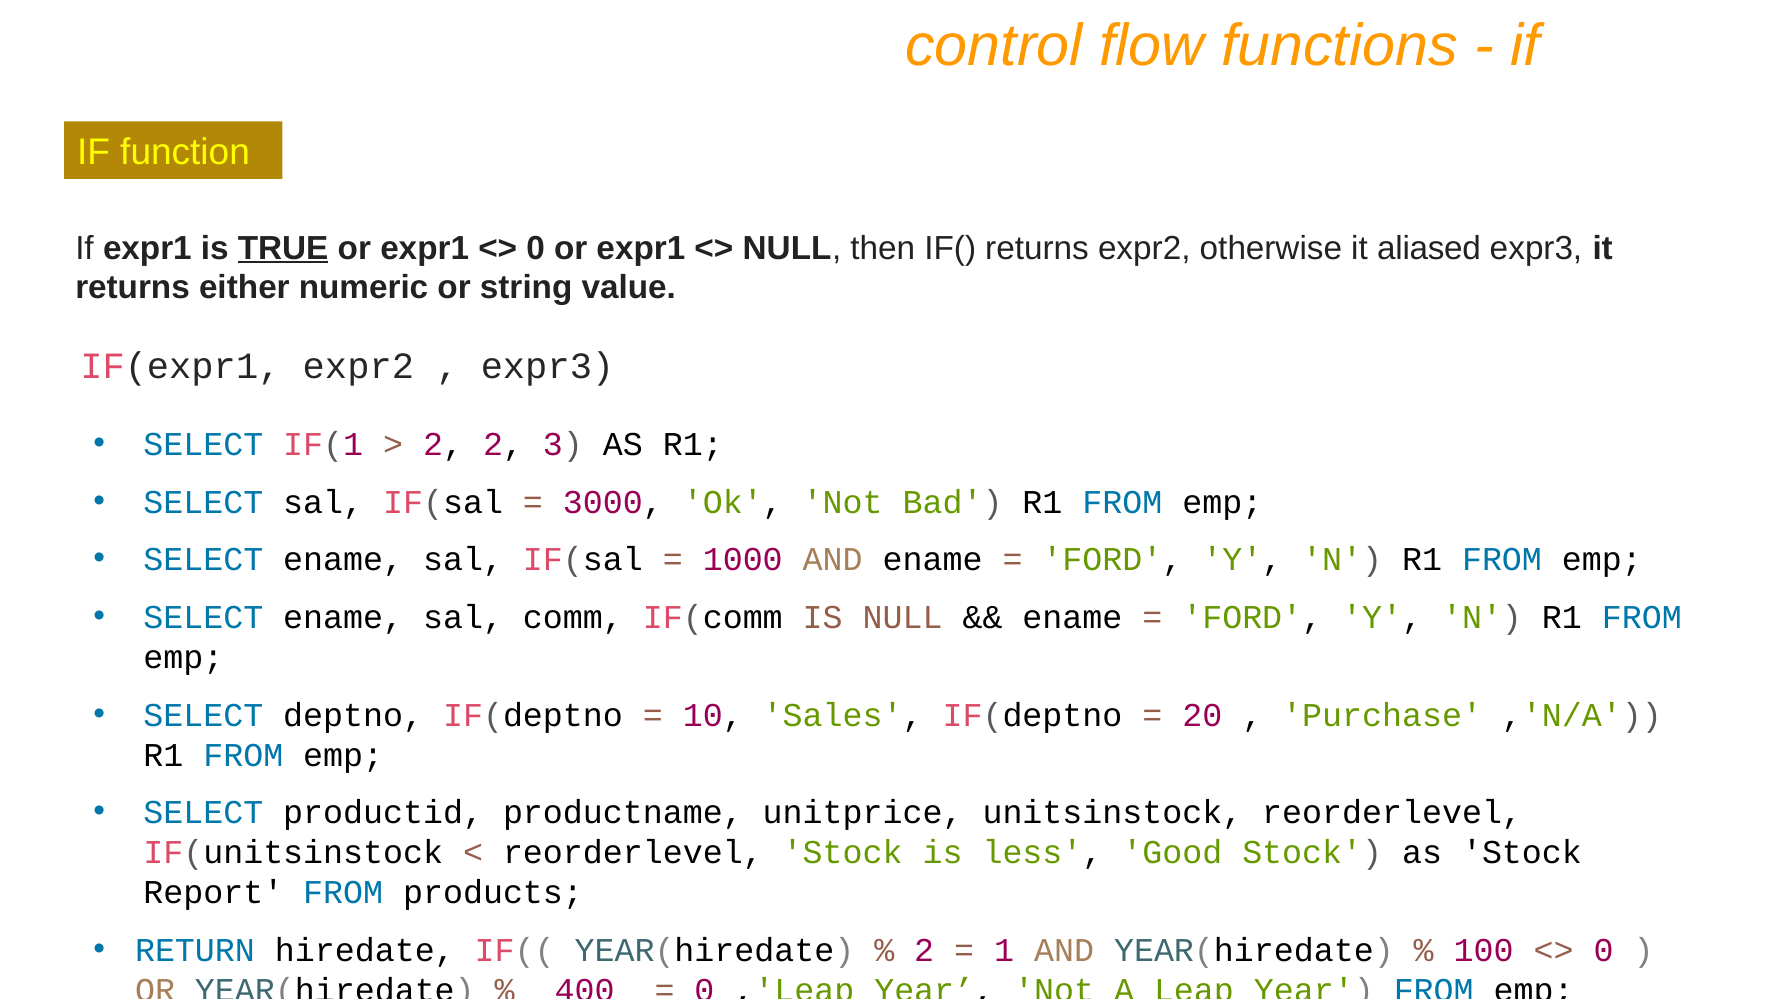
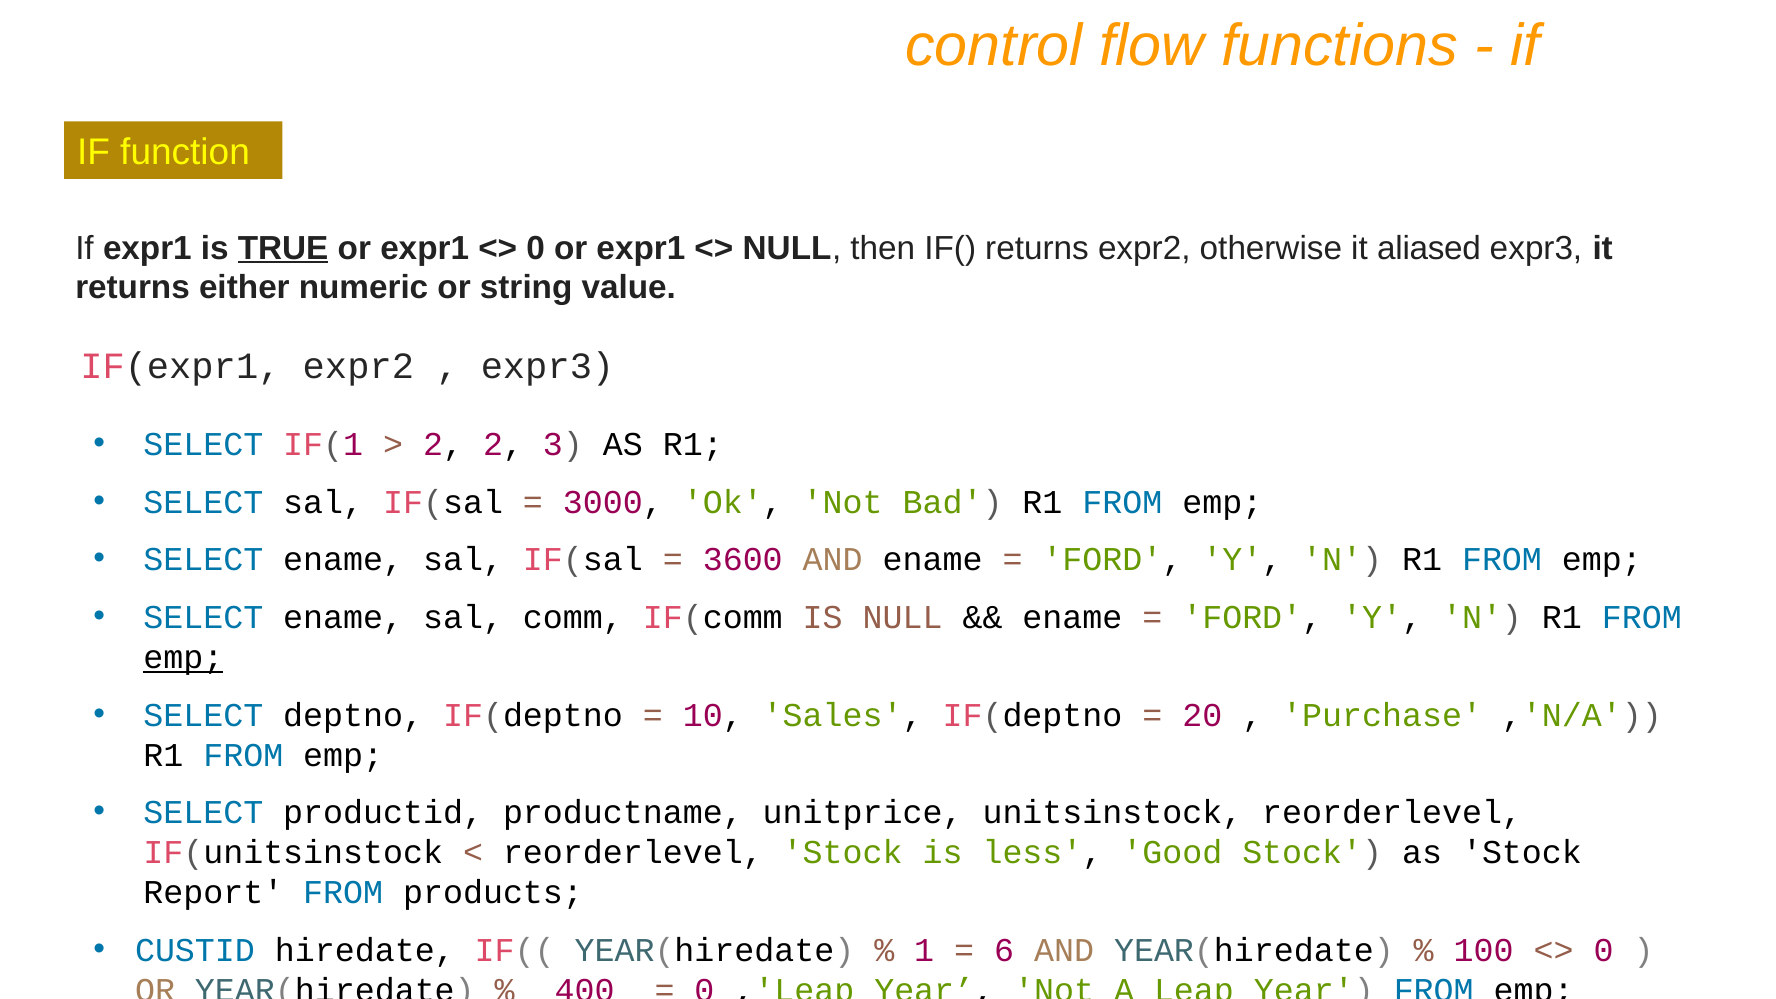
1000: 1000 -> 3600
emp at (183, 657) underline: none -> present
RETURN: RETURN -> CUSTID
2 at (924, 950): 2 -> 1
1: 1 -> 6
